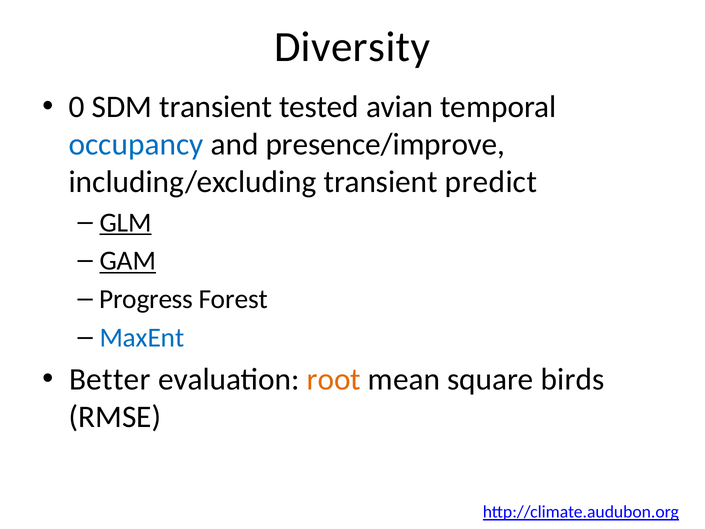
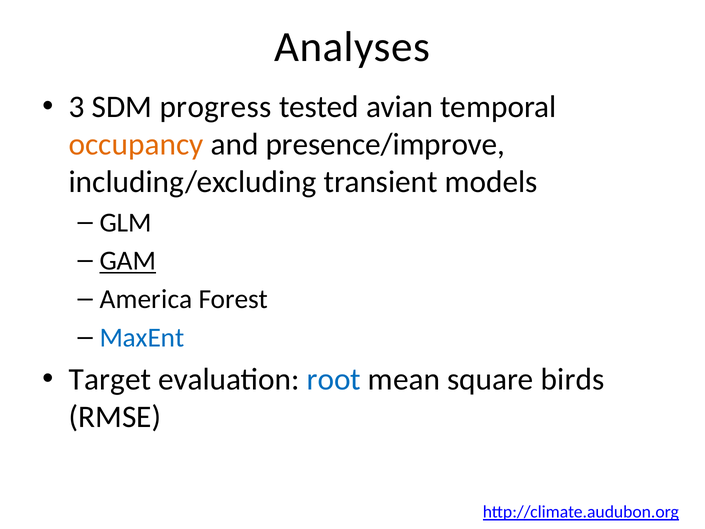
Diversity: Diversity -> Analyses
0: 0 -> 3
SDM transient: transient -> progress
occupancy colour: blue -> orange
predict: predict -> models
GLM underline: present -> none
Progress: Progress -> America
Better: Better -> Target
root colour: orange -> blue
